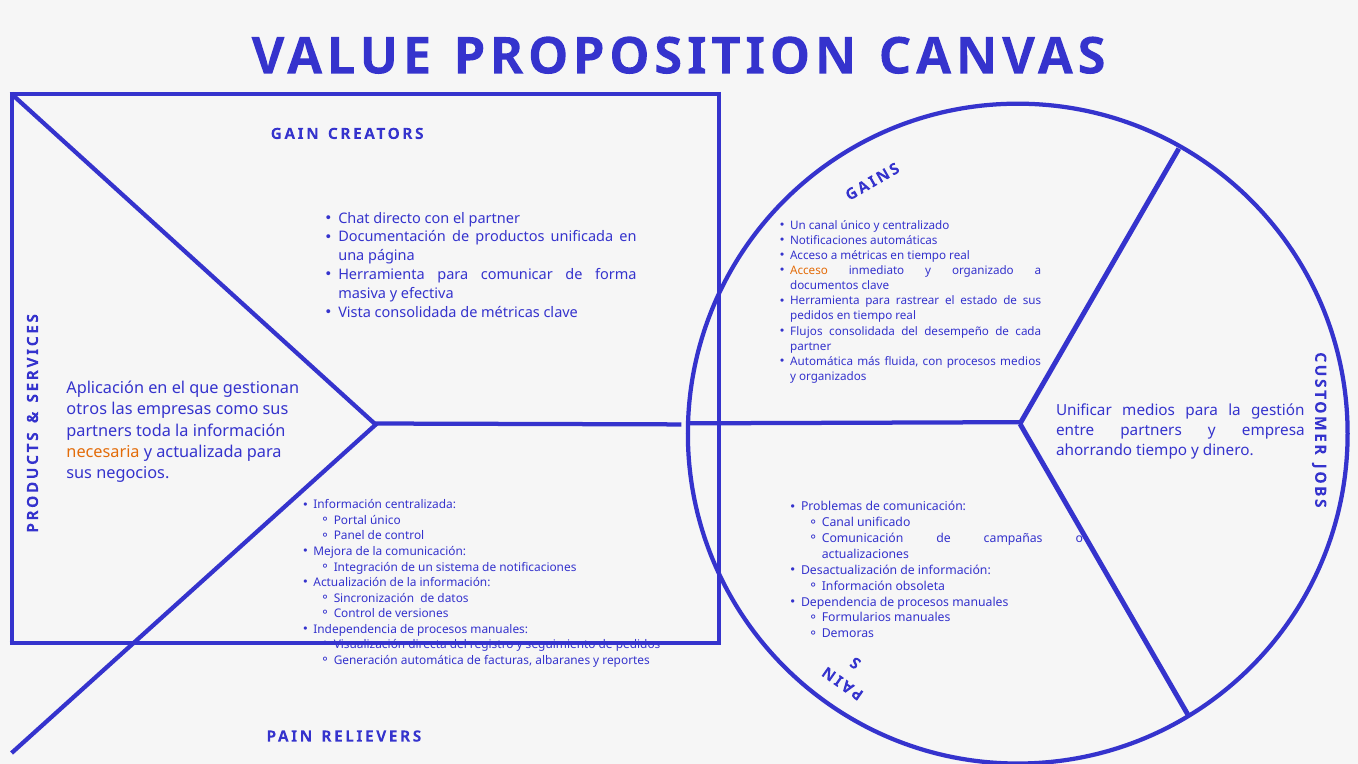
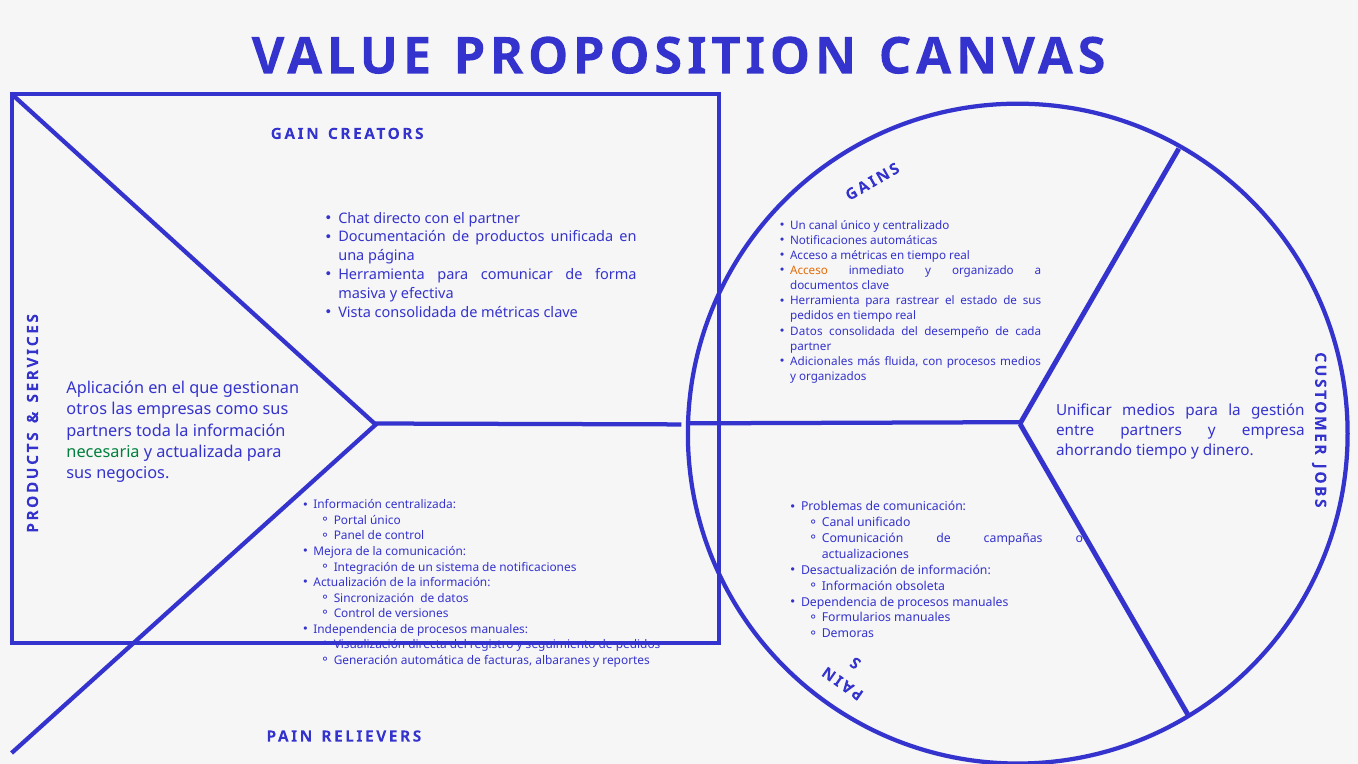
Flujos at (806, 331): Flujos -> Datos
Automática at (822, 361): Automática -> Adicionales
necesaria colour: orange -> green
